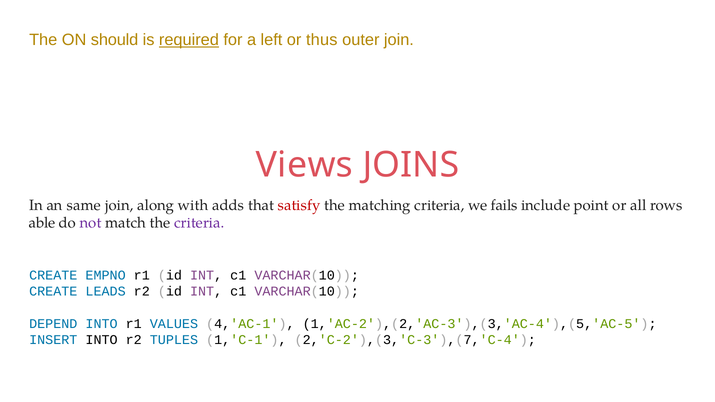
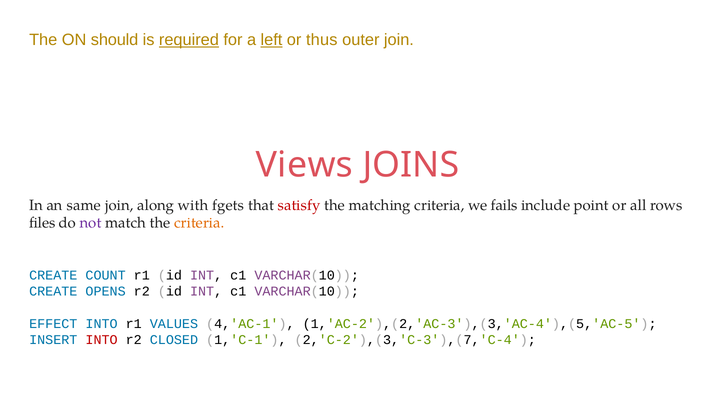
left underline: none -> present
adds: adds -> fgets
able: able -> files
criteria at (199, 223) colour: purple -> orange
EMPNO: EMPNO -> COUNT
LEADS: LEADS -> OPENS
DEPEND: DEPEND -> EFFECT
INTO at (102, 340) colour: black -> red
TUPLES: TUPLES -> CLOSED
